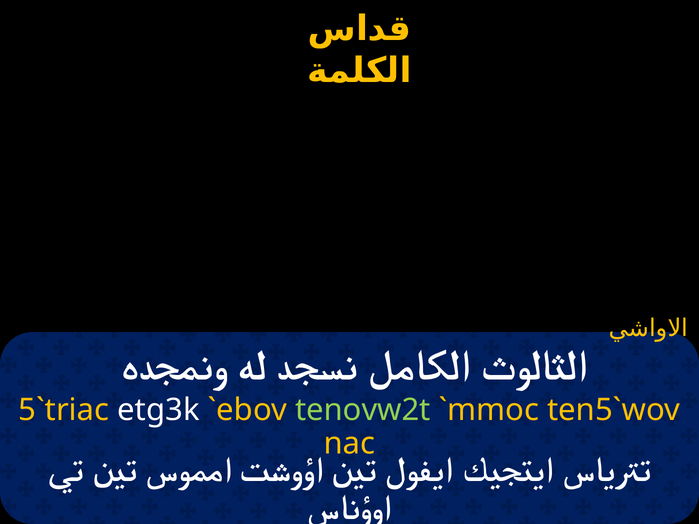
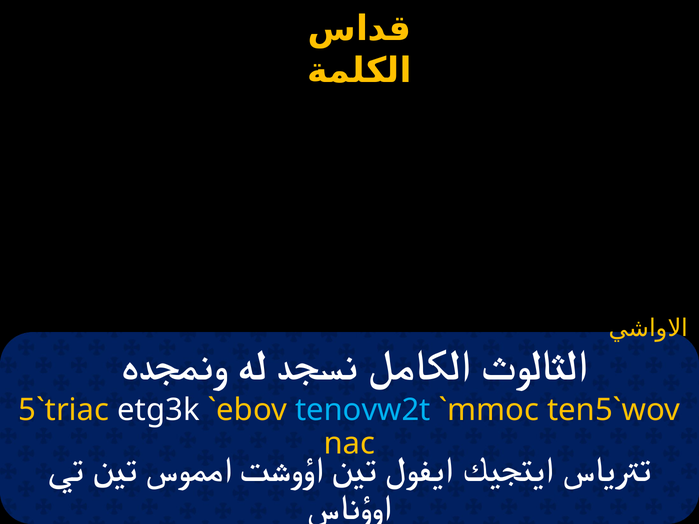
tenovw2t colour: light green -> light blue
